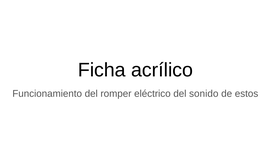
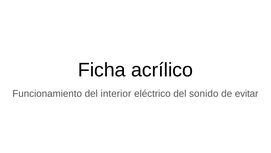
romper: romper -> interior
estos: estos -> evitar
